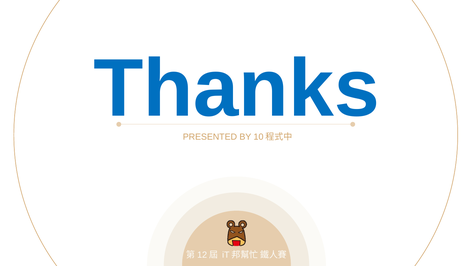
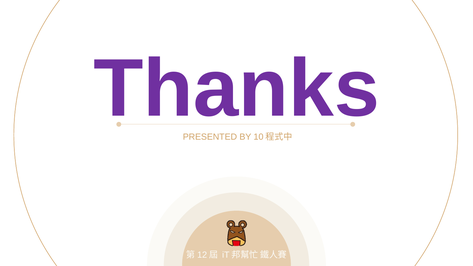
Thanks colour: blue -> purple
